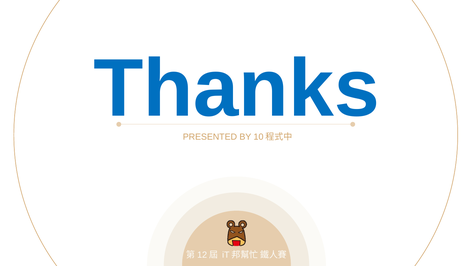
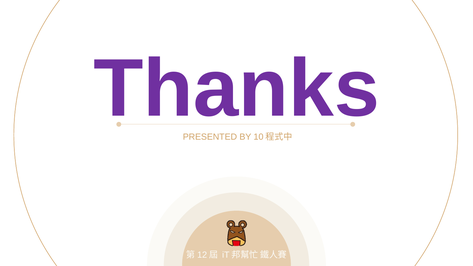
Thanks colour: blue -> purple
